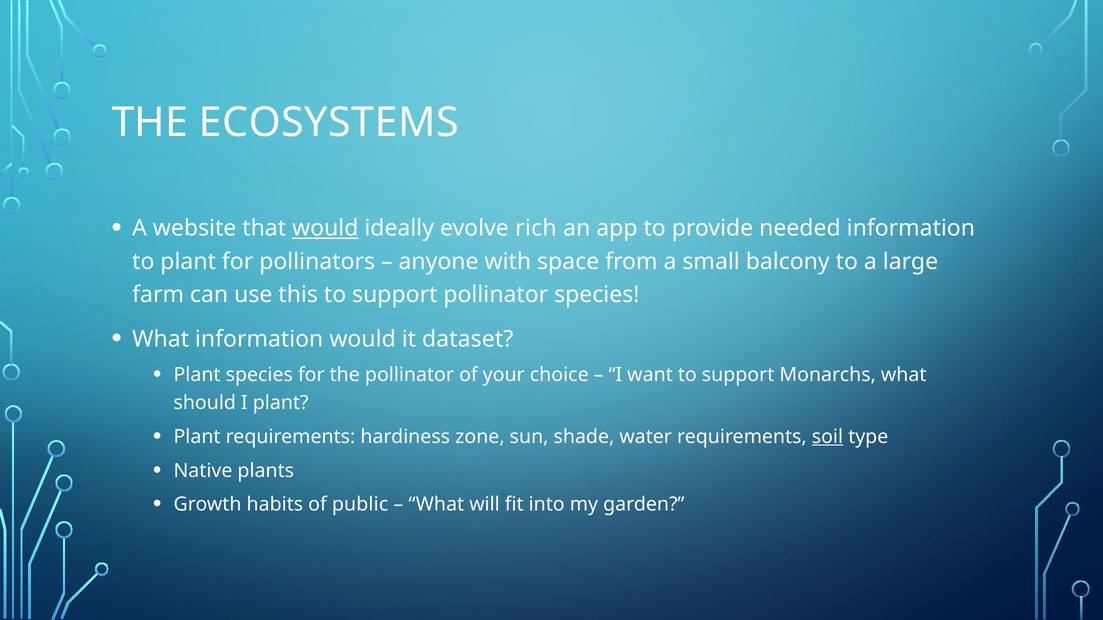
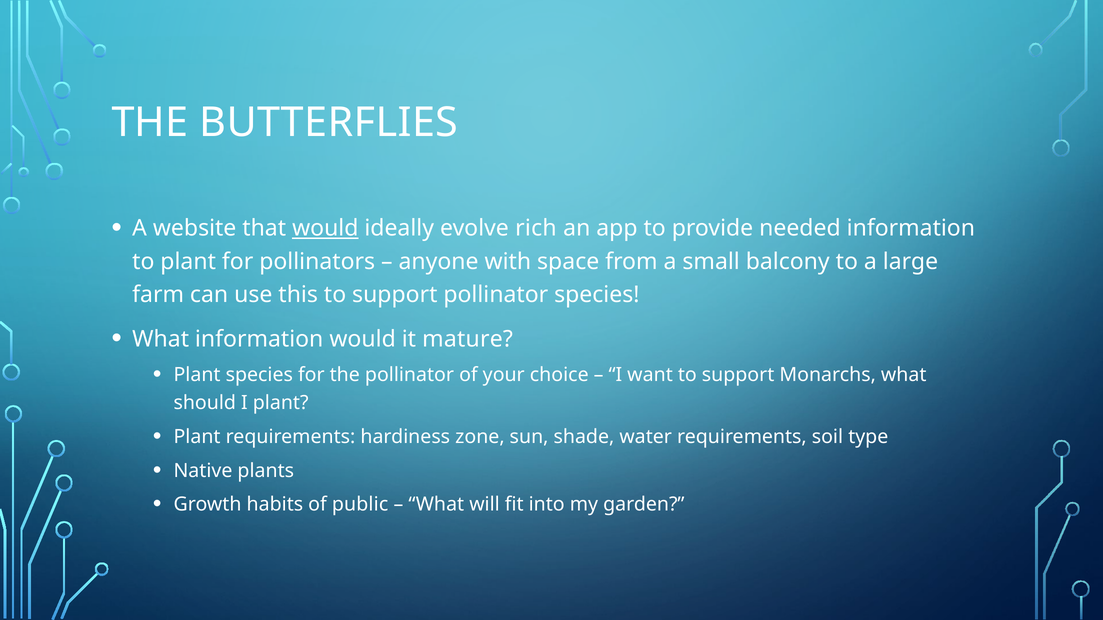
ECOSYSTEMS: ECOSYSTEMS -> BUTTERFLIES
dataset: dataset -> mature
soil underline: present -> none
